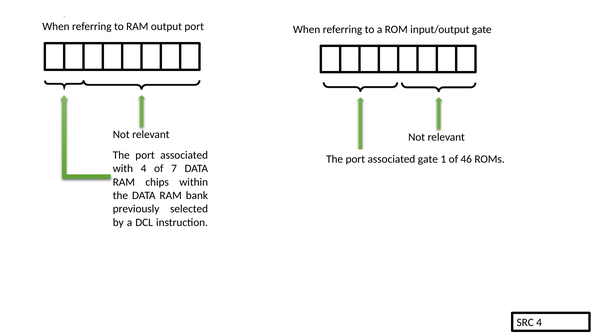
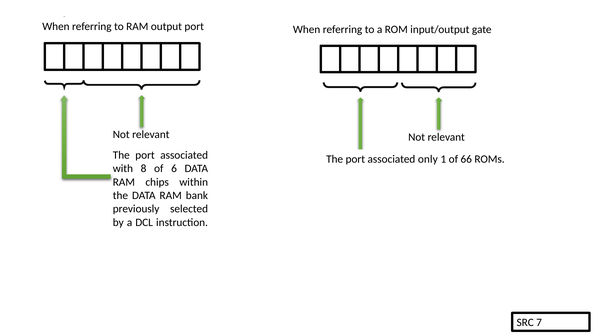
associated gate: gate -> only
46: 46 -> 66
with 4: 4 -> 8
7: 7 -> 6
SRC 4: 4 -> 7
